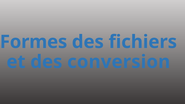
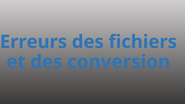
Formes: Formes -> Erreurs
